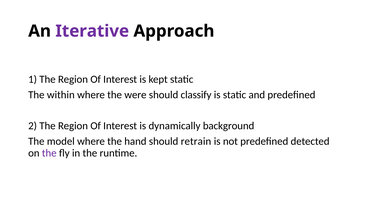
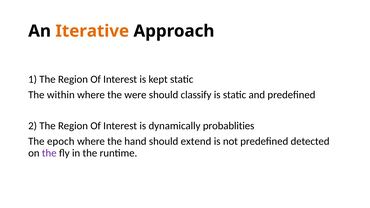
Iterative colour: purple -> orange
background: background -> probablities
model: model -> epoch
retrain: retrain -> extend
